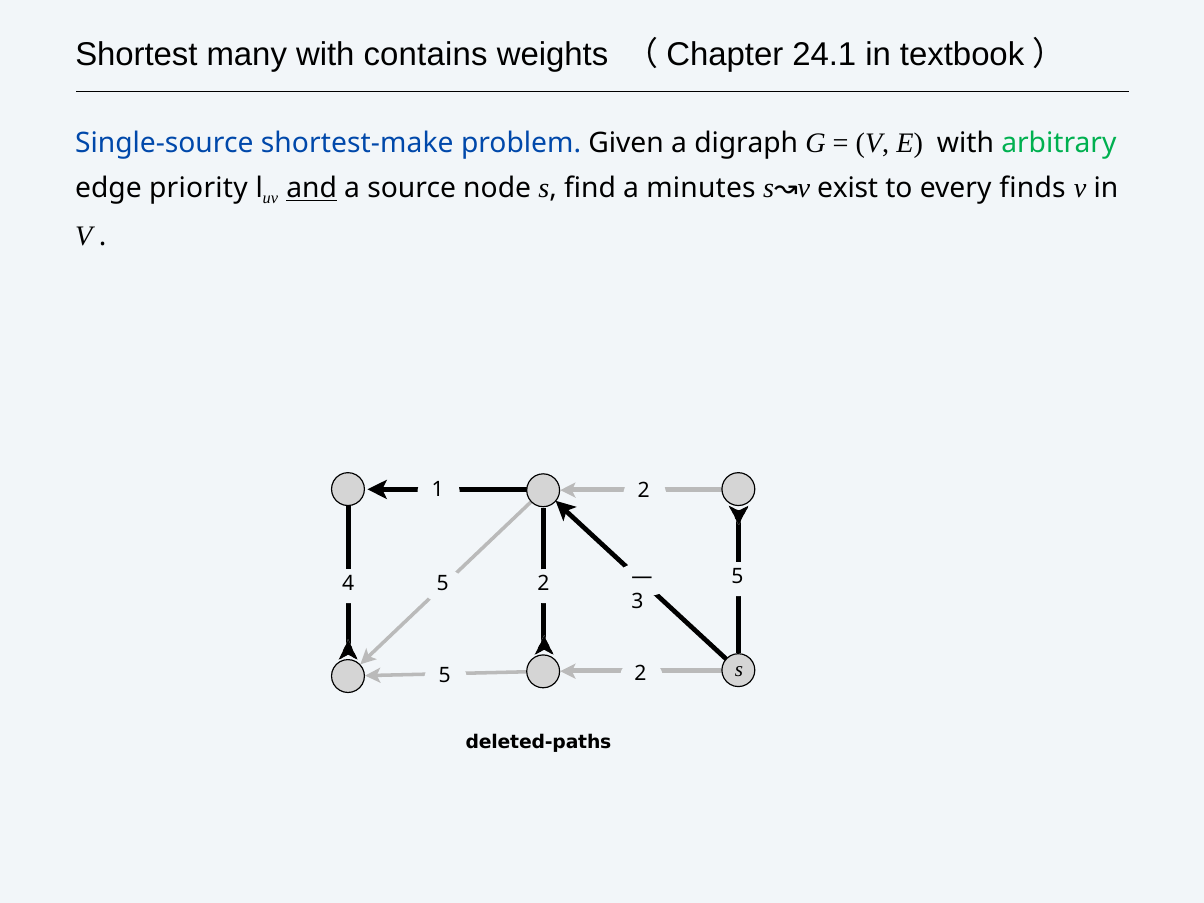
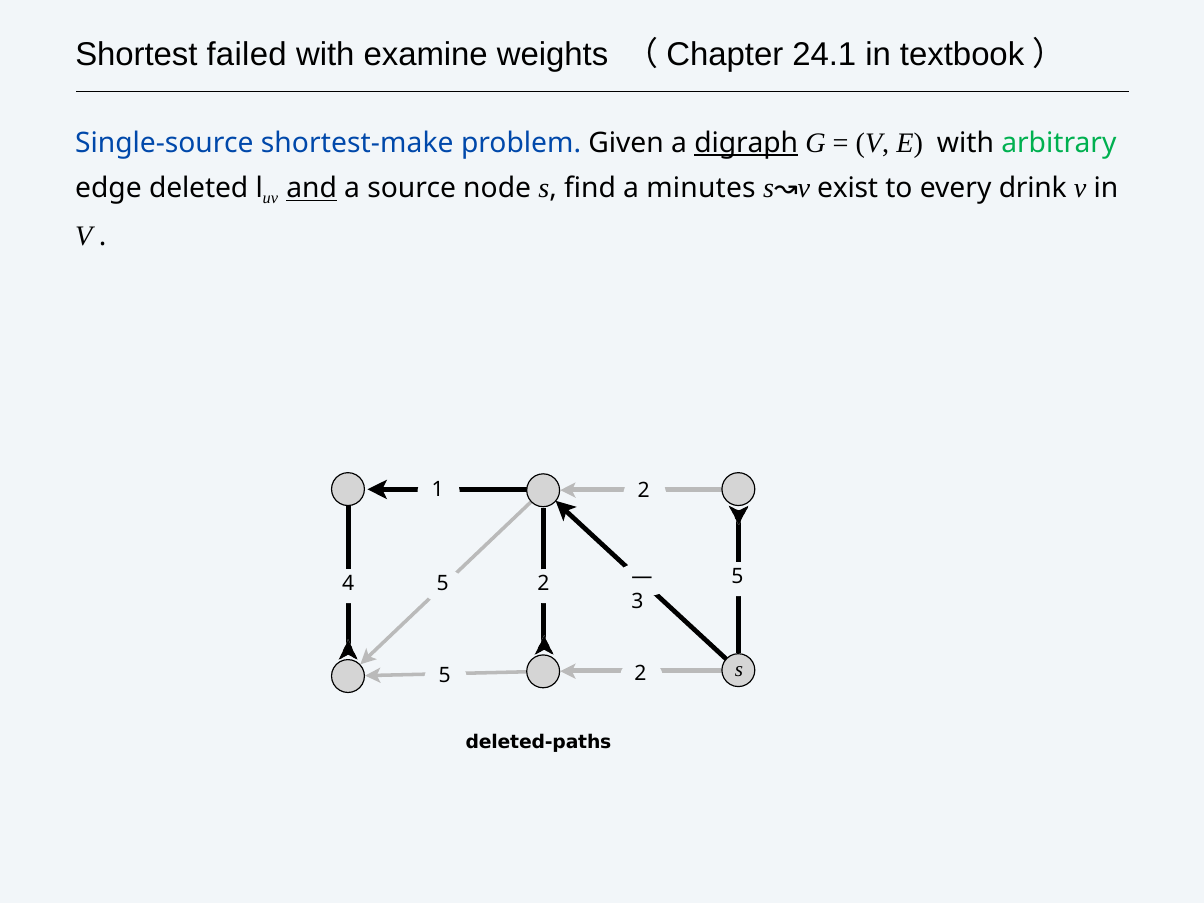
many: many -> failed
contains: contains -> examine
digraph underline: none -> present
priority: priority -> deleted
finds: finds -> drink
